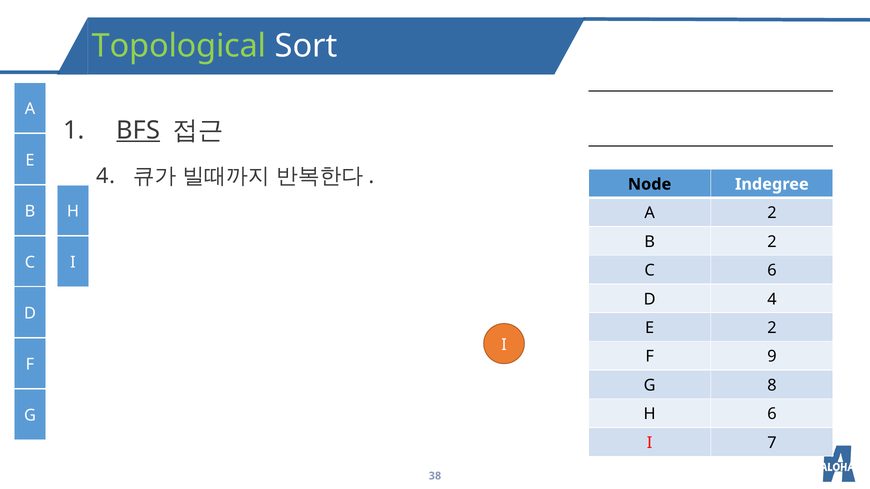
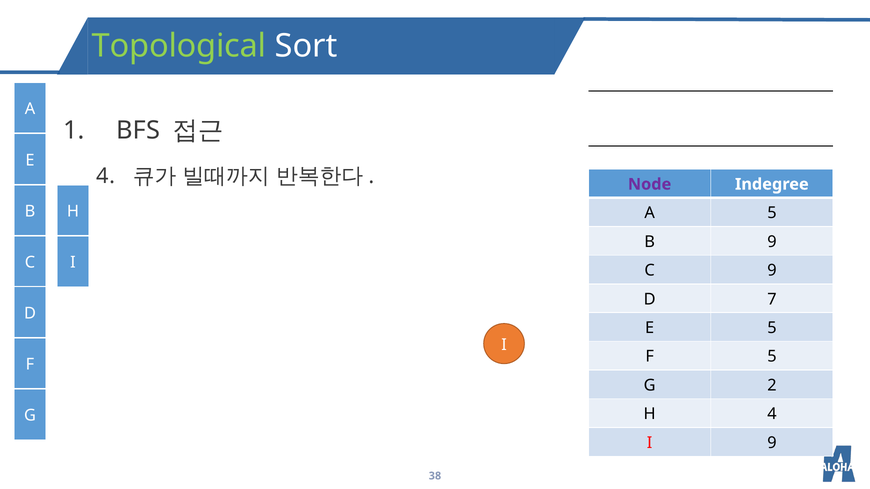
BFS underline: present -> none
Node colour: black -> purple
A 2: 2 -> 5
B 2: 2 -> 9
C 6: 6 -> 9
D 4: 4 -> 7
E 2: 2 -> 5
F 9: 9 -> 5
8: 8 -> 2
H 6: 6 -> 4
I 7: 7 -> 9
